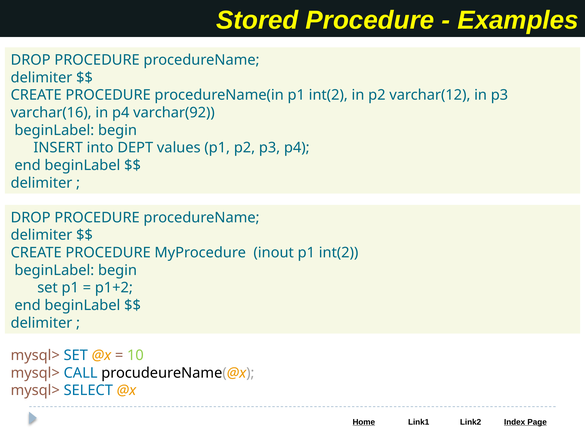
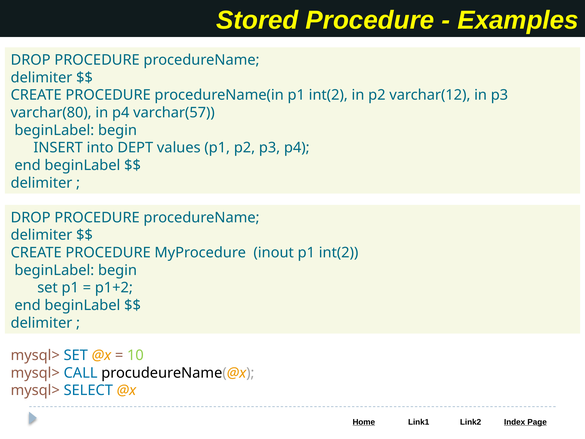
varchar(16: varchar(16 -> varchar(80
varchar(92: varchar(92 -> varchar(57
